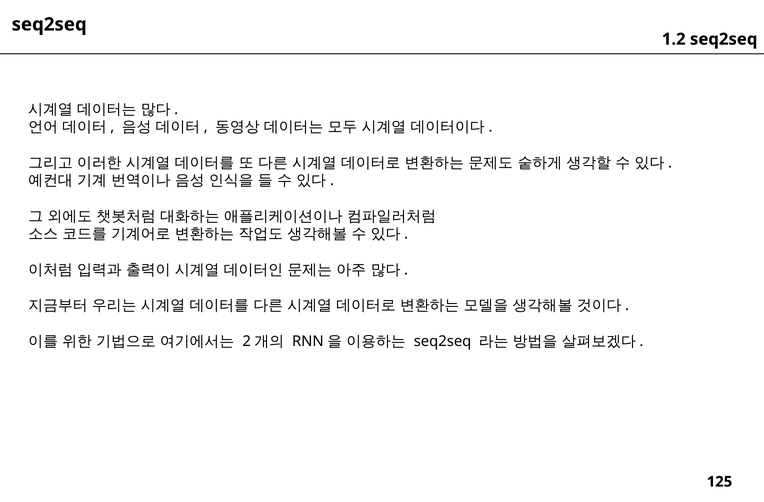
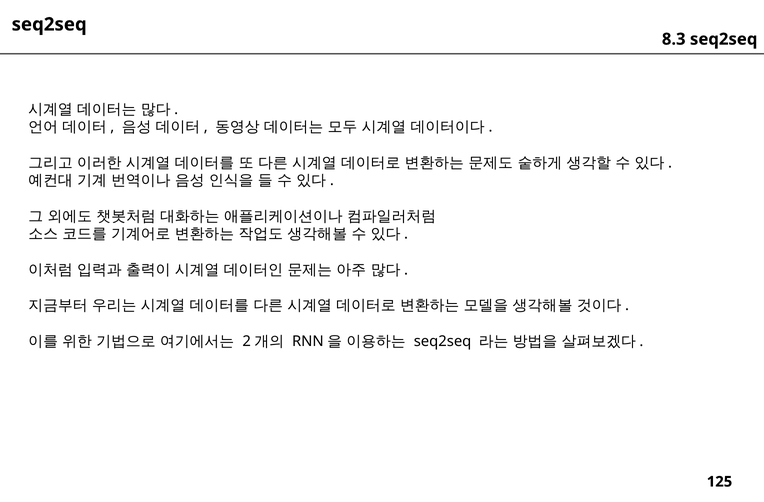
1.2: 1.2 -> 8.3
